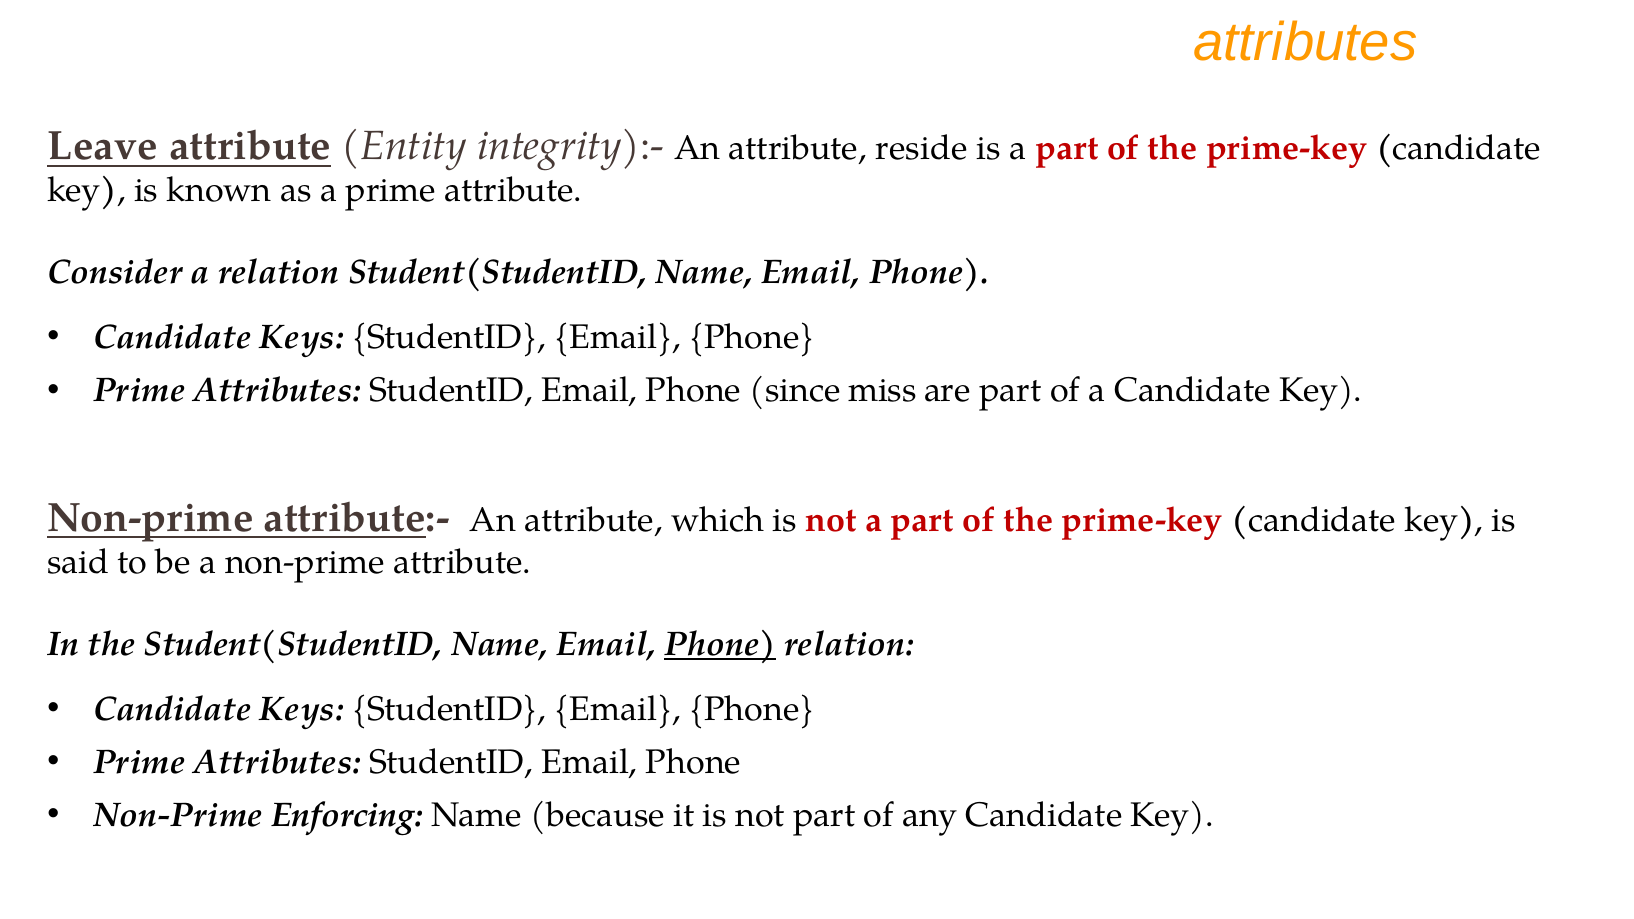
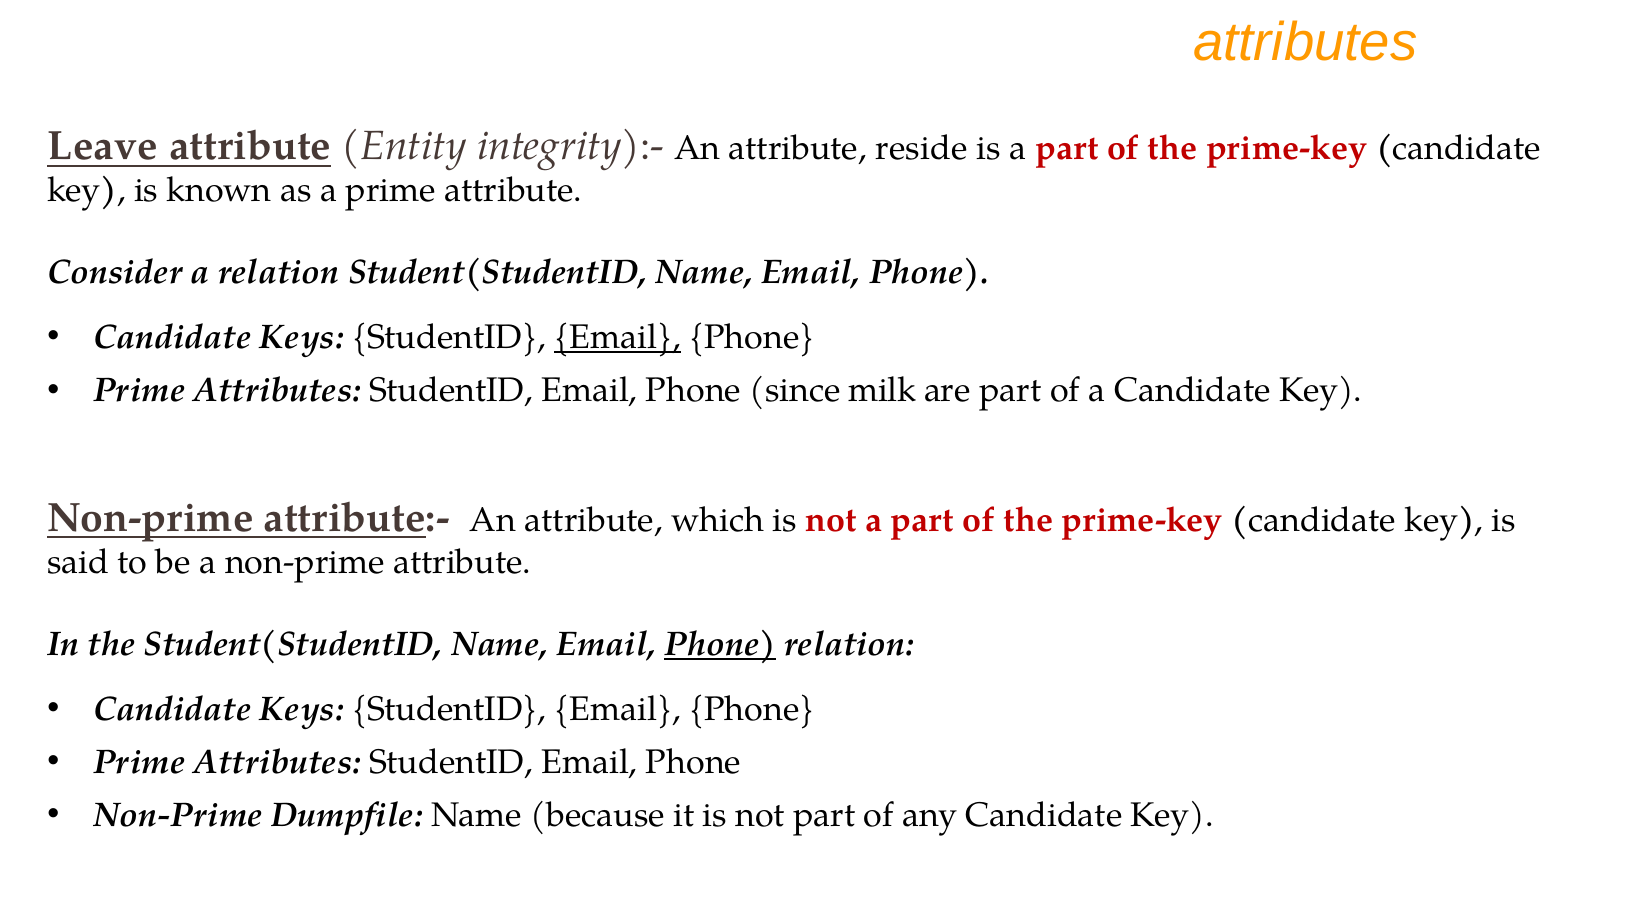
Email at (618, 338) underline: none -> present
miss: miss -> milk
Enforcing: Enforcing -> Dumpfile
